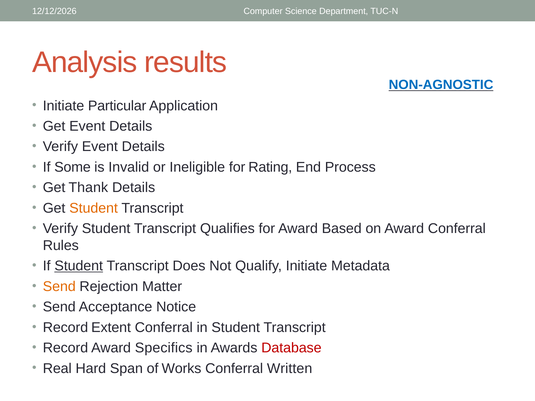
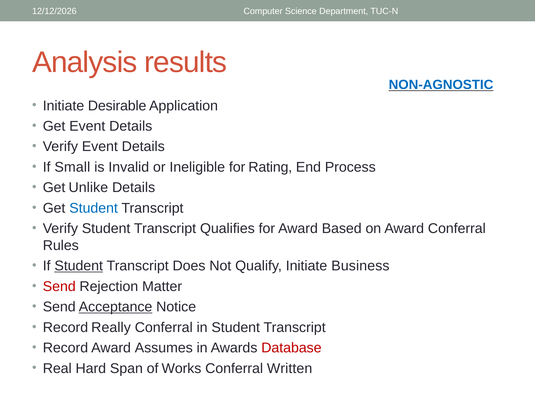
Particular: Particular -> Desirable
Some: Some -> Small
Thank: Thank -> Unlike
Student at (94, 208) colour: orange -> blue
Metadata: Metadata -> Business
Send at (59, 287) colour: orange -> red
Acceptance underline: none -> present
Extent: Extent -> Really
Specifics: Specifics -> Assumes
